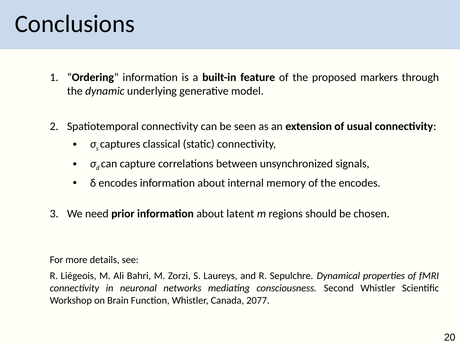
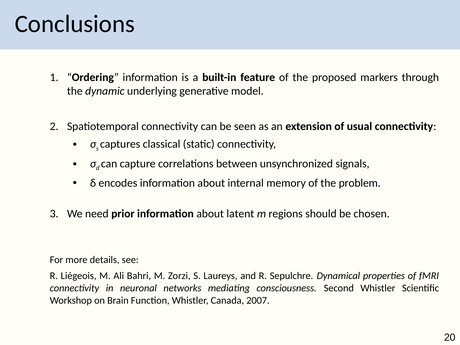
the encodes: encodes -> problem
2077: 2077 -> 2007
